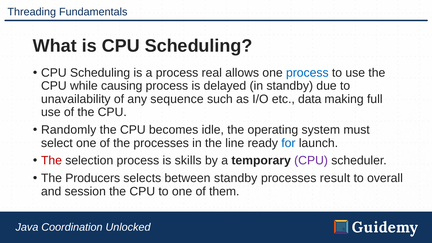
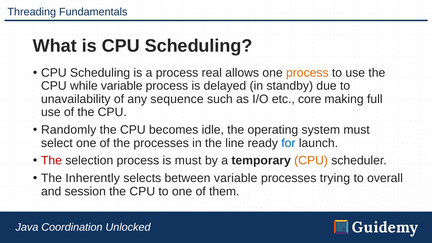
process at (307, 73) colour: blue -> orange
while causing: causing -> variable
data: data -> core
is skills: skills -> must
CPU at (311, 161) colour: purple -> orange
Producers: Producers -> Inherently
between standby: standby -> variable
result: result -> trying
